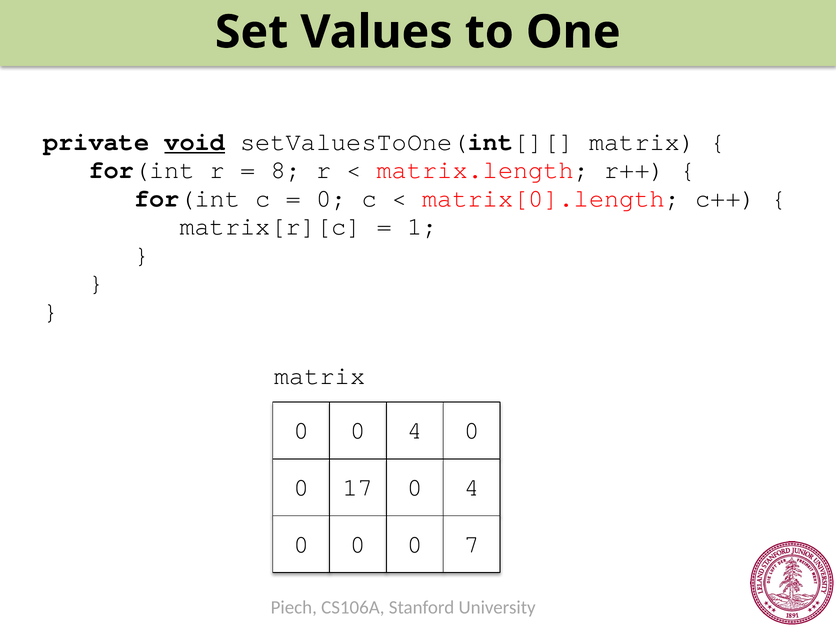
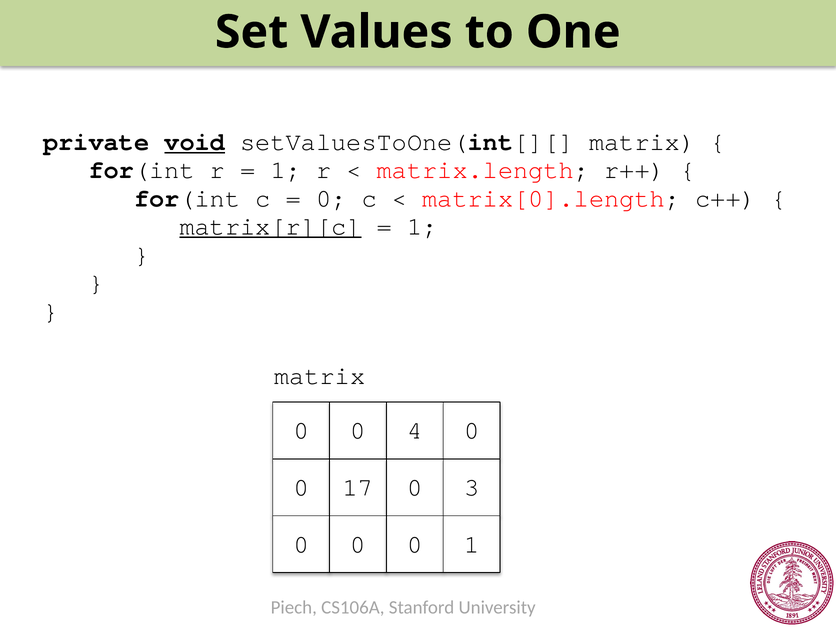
8 at (286, 170): 8 -> 1
matrix[r][c underline: none -> present
17 0 4: 4 -> 3
0 7: 7 -> 1
